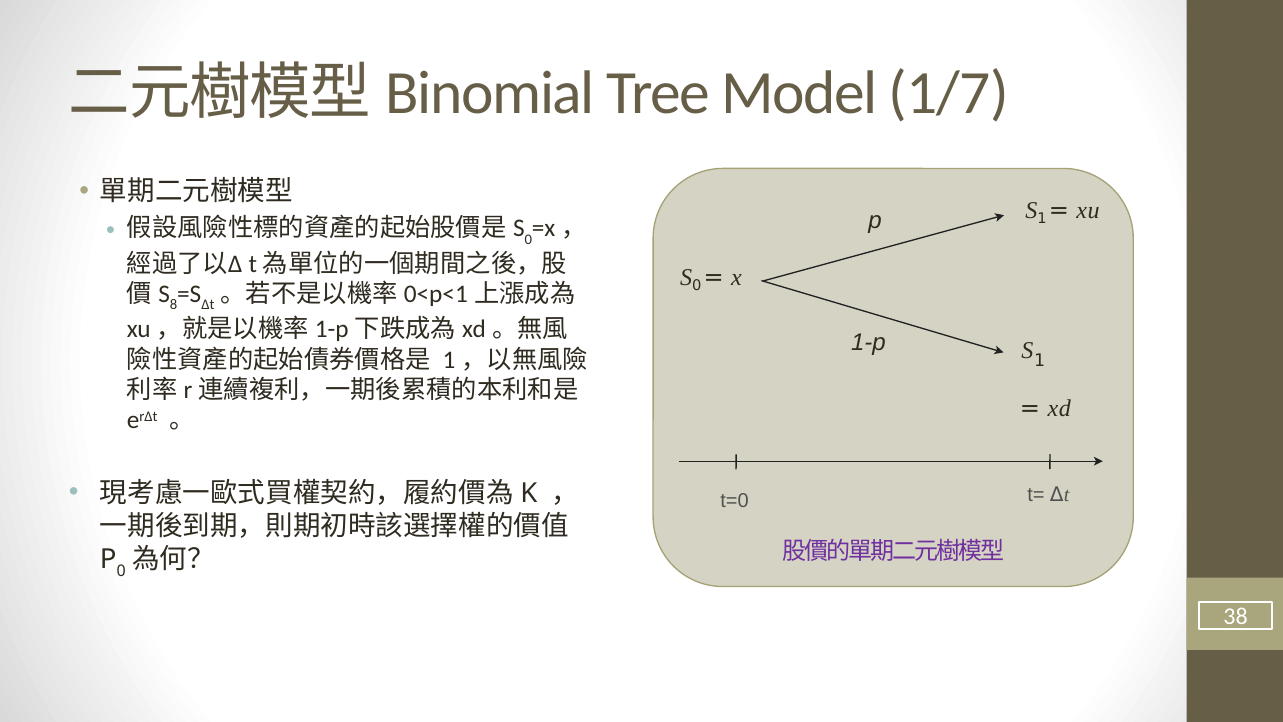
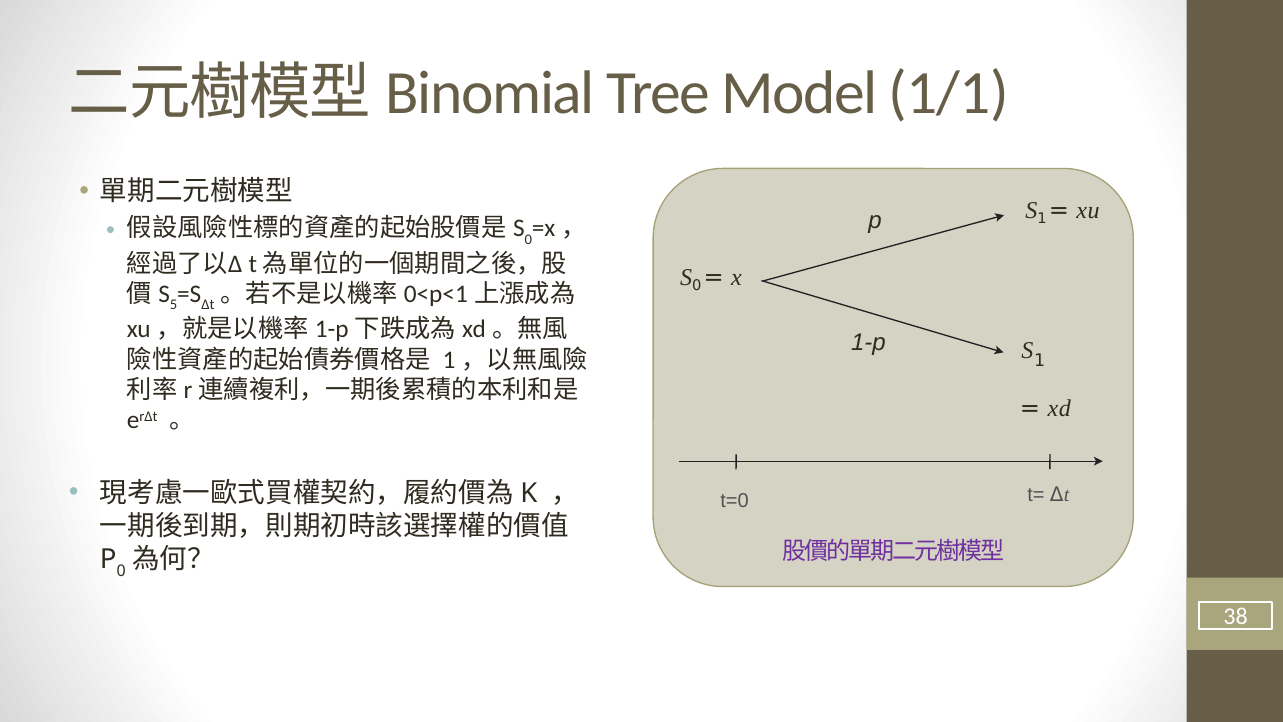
1/7: 1/7 -> 1/1
8: 8 -> 5
